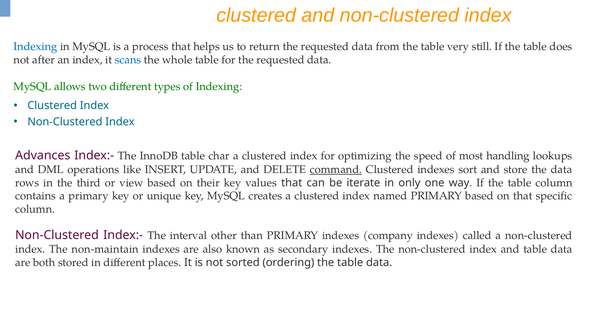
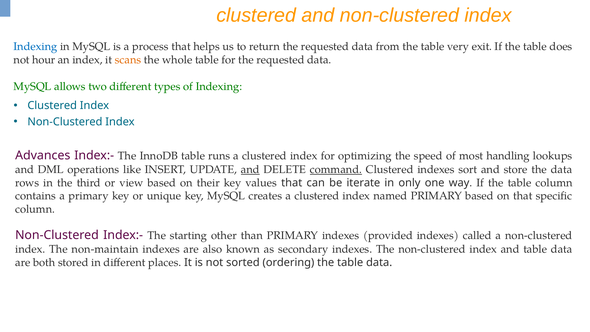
still: still -> exit
after: after -> hour
scans colour: blue -> orange
char: char -> runs
and at (250, 169) underline: none -> present
interval: interval -> starting
company: company -> provided
